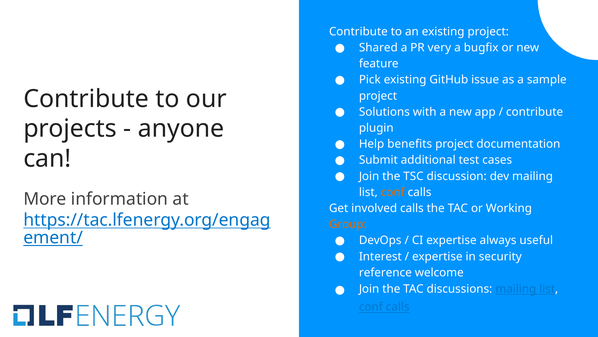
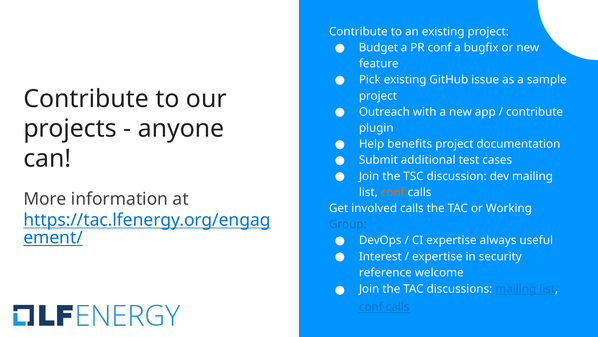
Shared: Shared -> Budget
PR very: very -> conf
Solutions: Solutions -> Outreach
Group colour: orange -> blue
